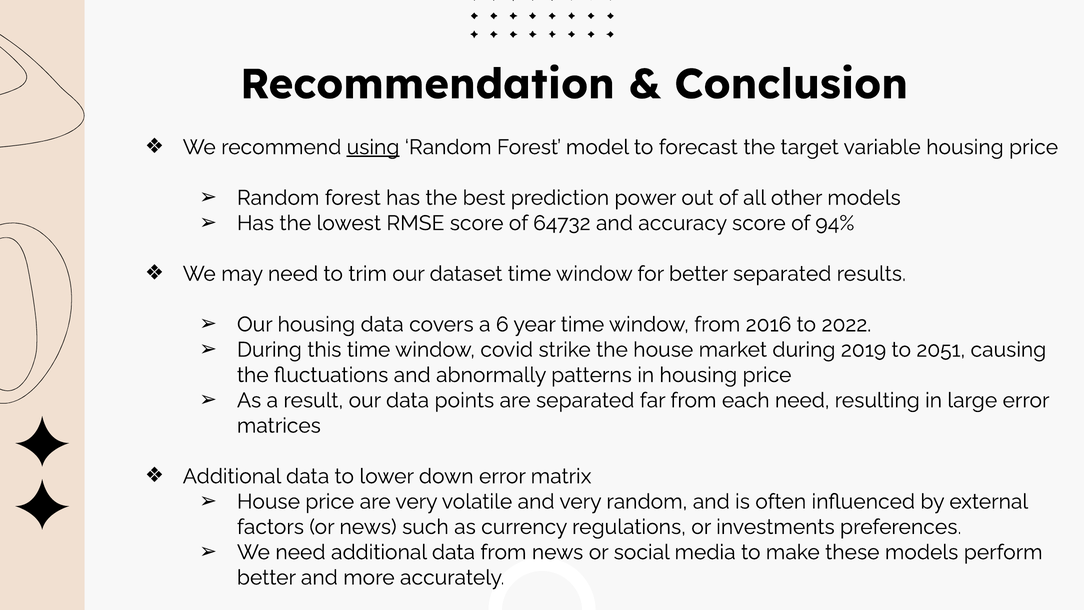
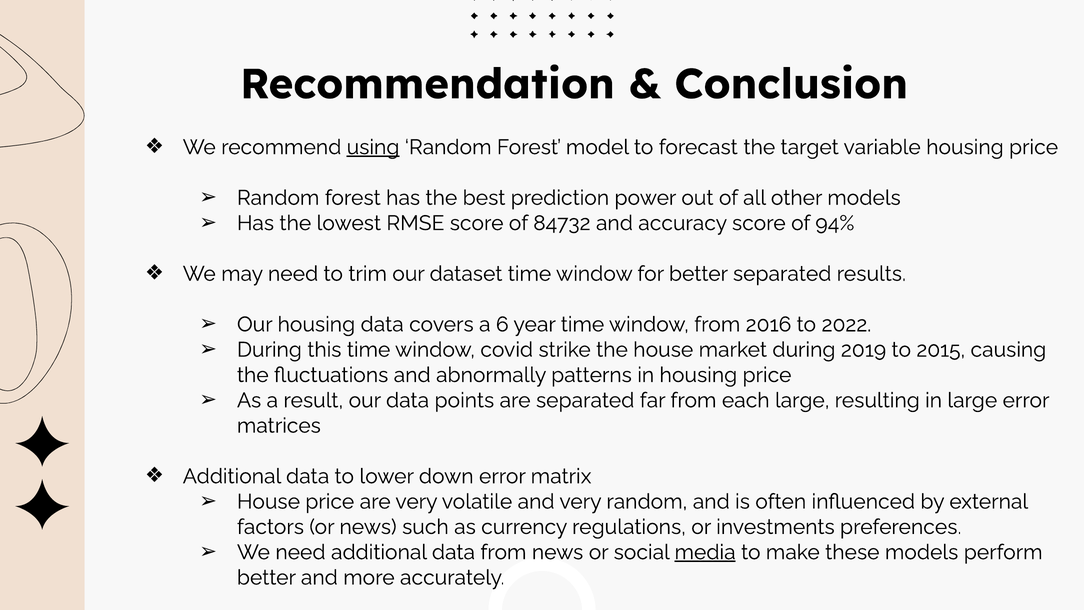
64732: 64732 -> 84732
2051: 2051 -> 2015
each need: need -> large
media underline: none -> present
